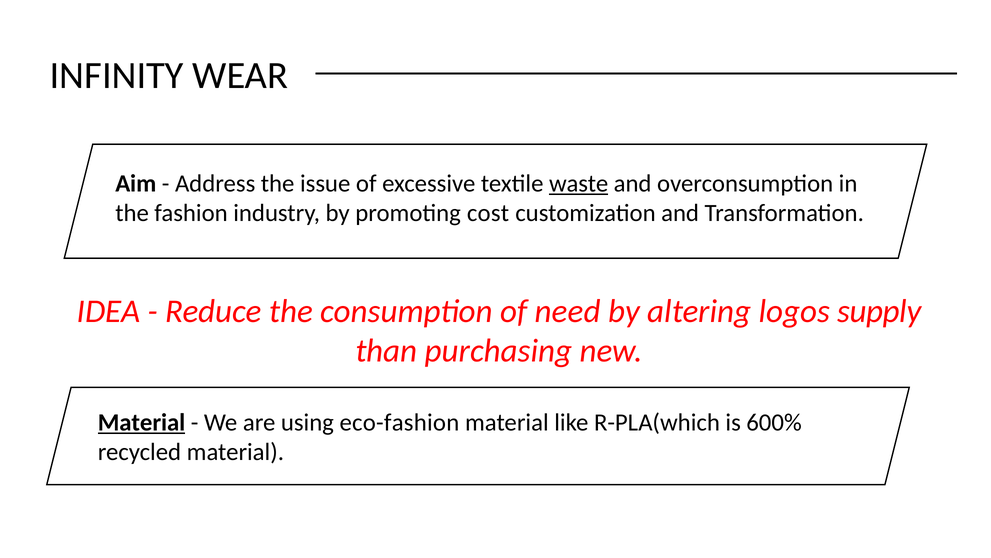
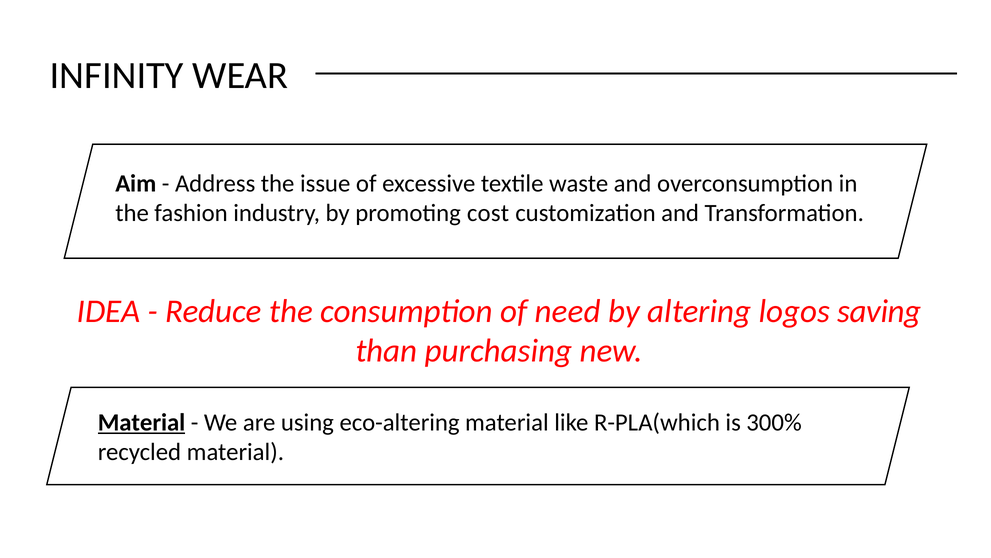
waste underline: present -> none
supply: supply -> saving
eco-fashion: eco-fashion -> eco-altering
600%: 600% -> 300%
